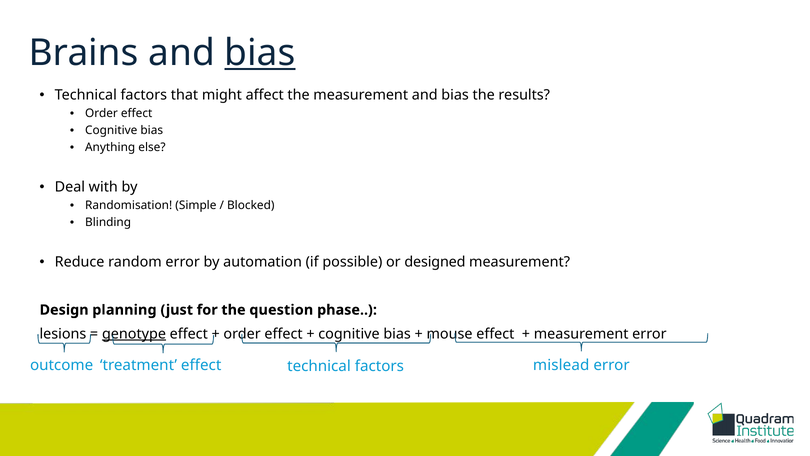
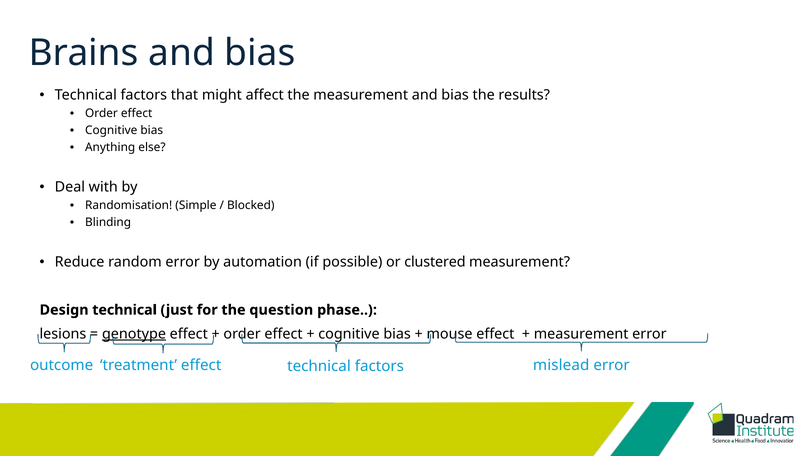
bias at (260, 53) underline: present -> none
designed: designed -> clustered
Design planning: planning -> technical
